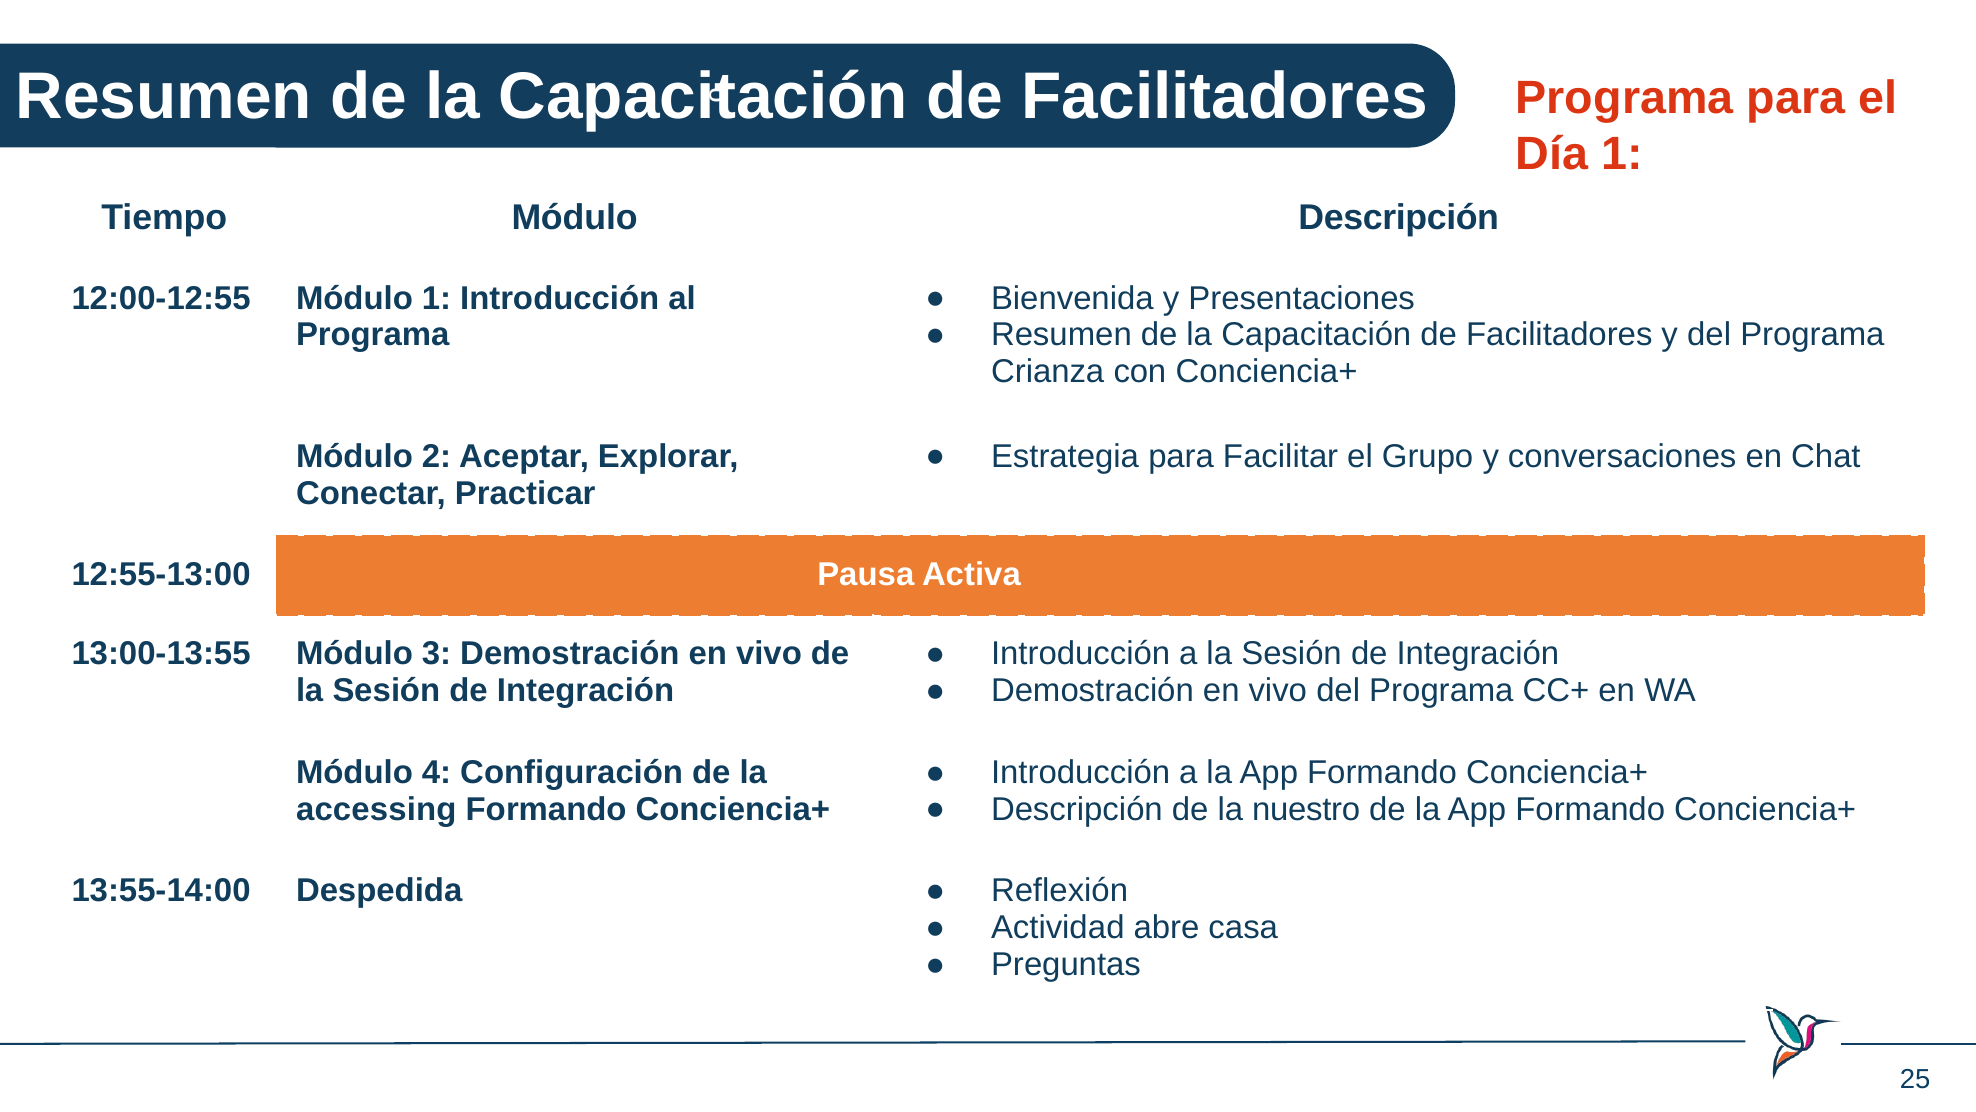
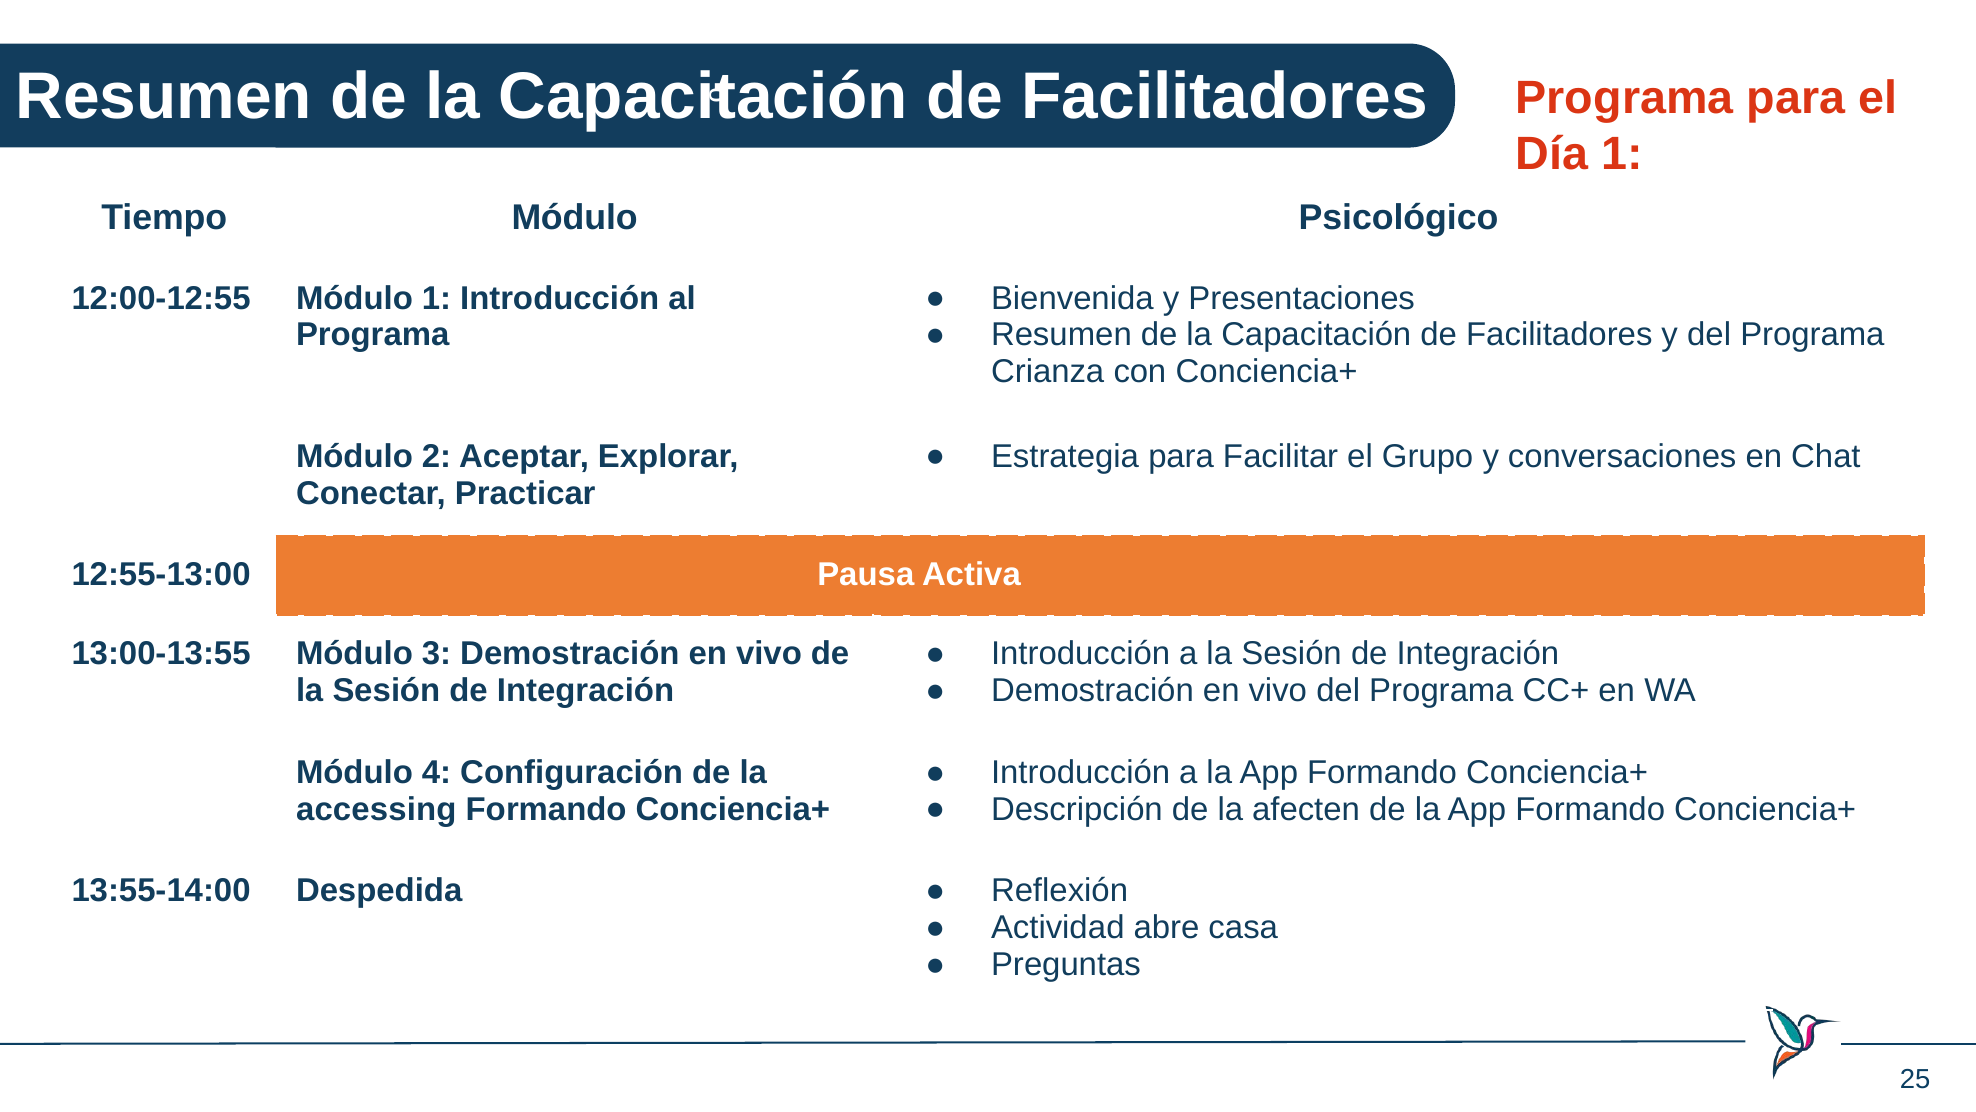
Módulo Descripción: Descripción -> Psicológico
nuestro: nuestro -> afecten
